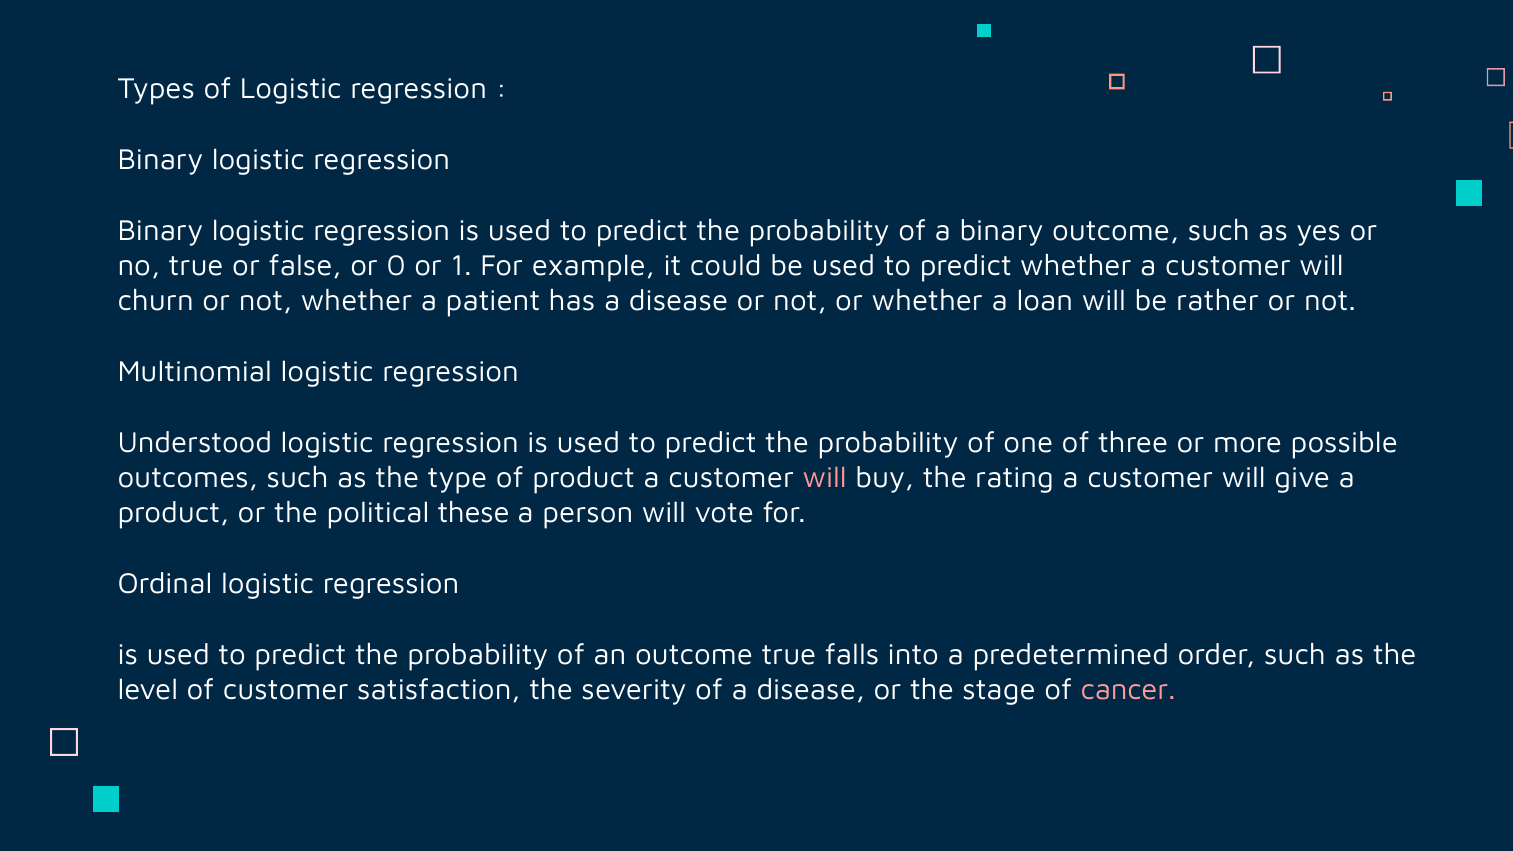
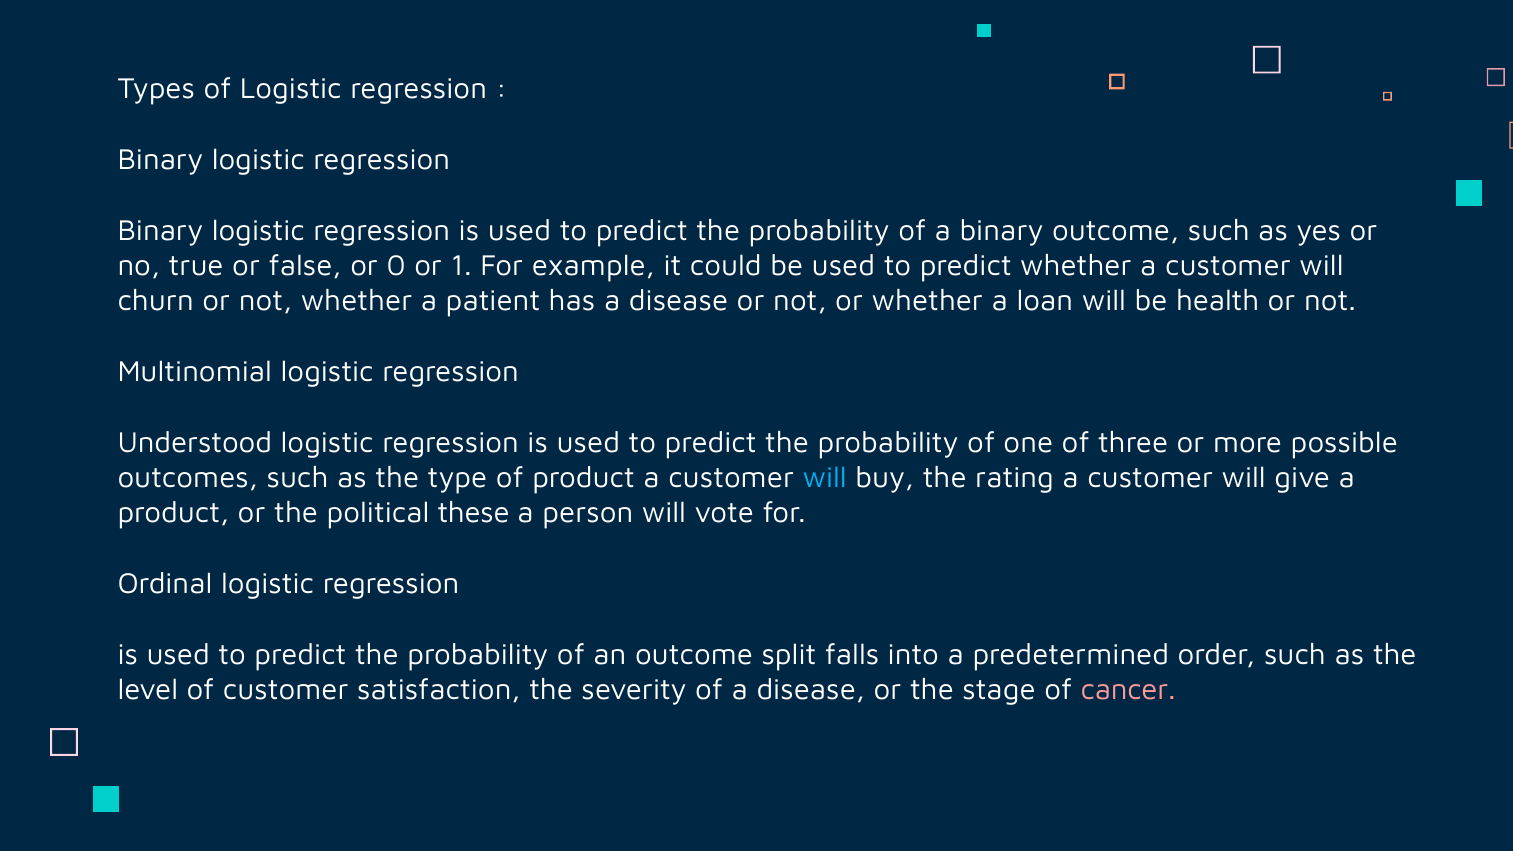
rather: rather -> health
will at (825, 478) colour: pink -> light blue
outcome true: true -> split
